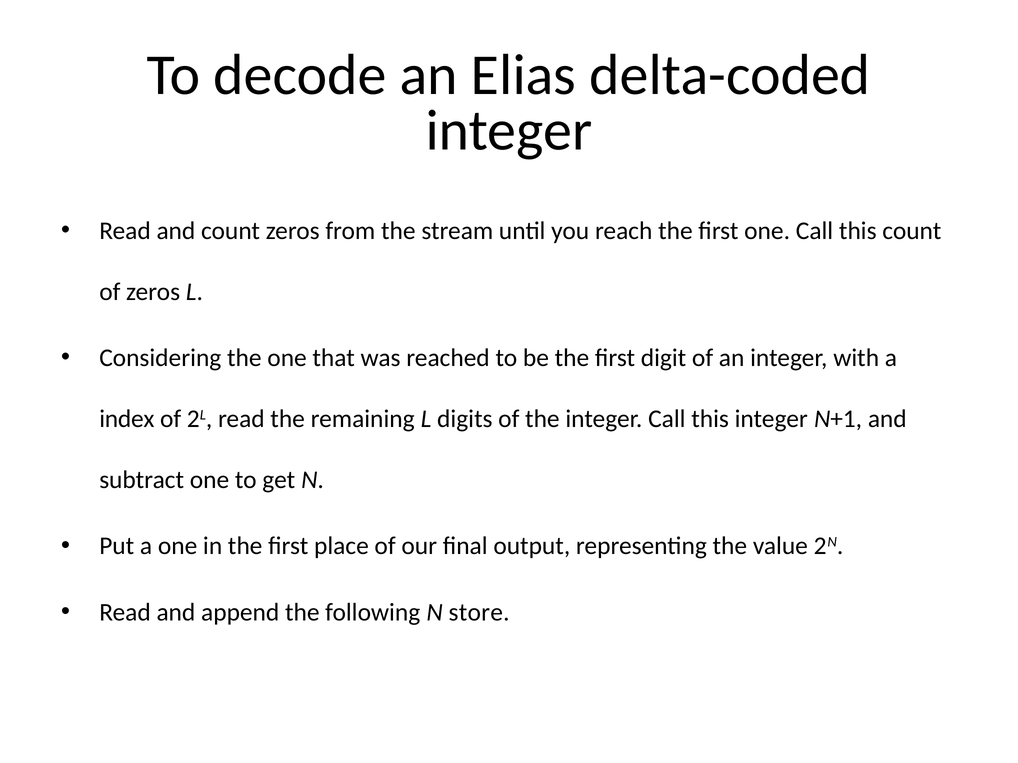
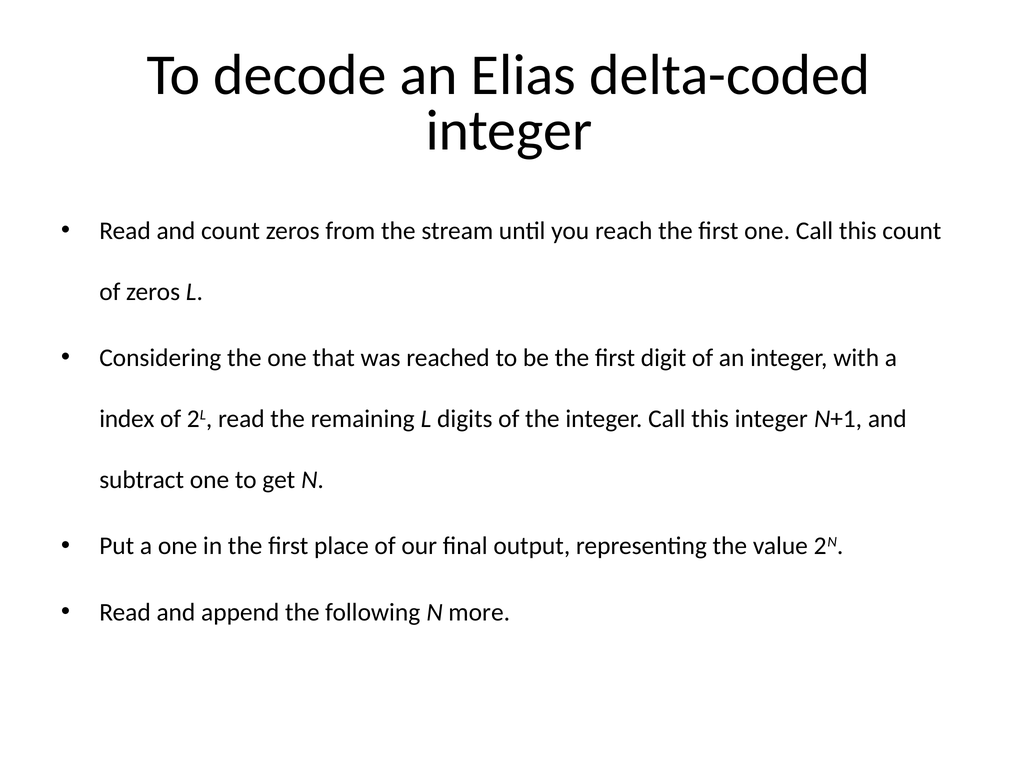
store: store -> more
